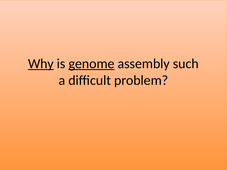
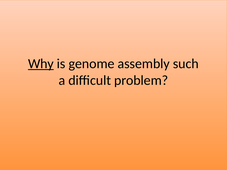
genome underline: present -> none
